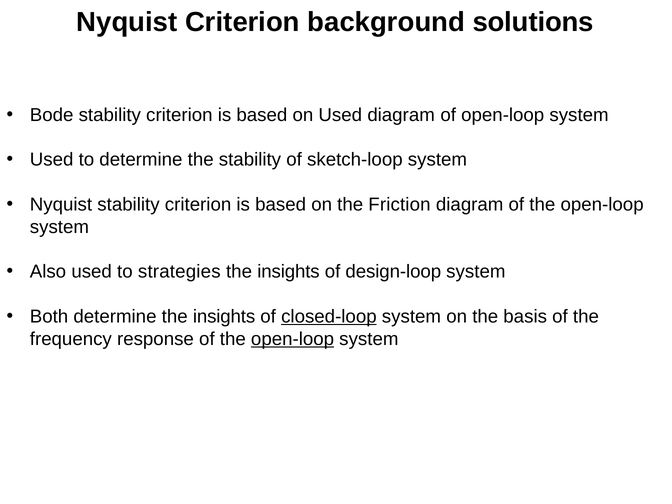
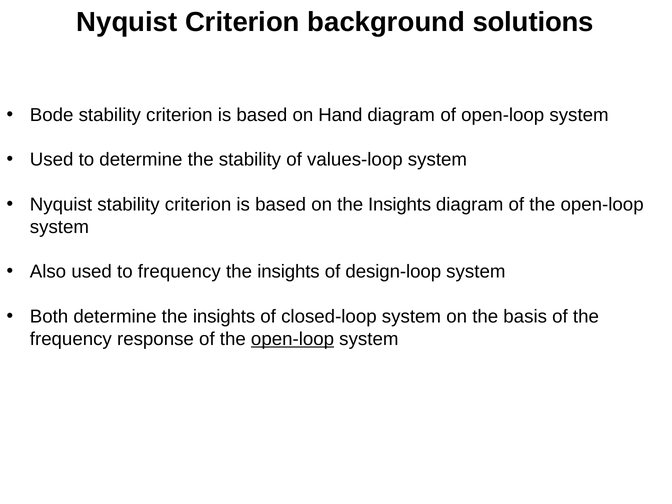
on Used: Used -> Hand
sketch-loop: sketch-loop -> values-loop
on the Friction: Friction -> Insights
to strategies: strategies -> frequency
closed-loop underline: present -> none
